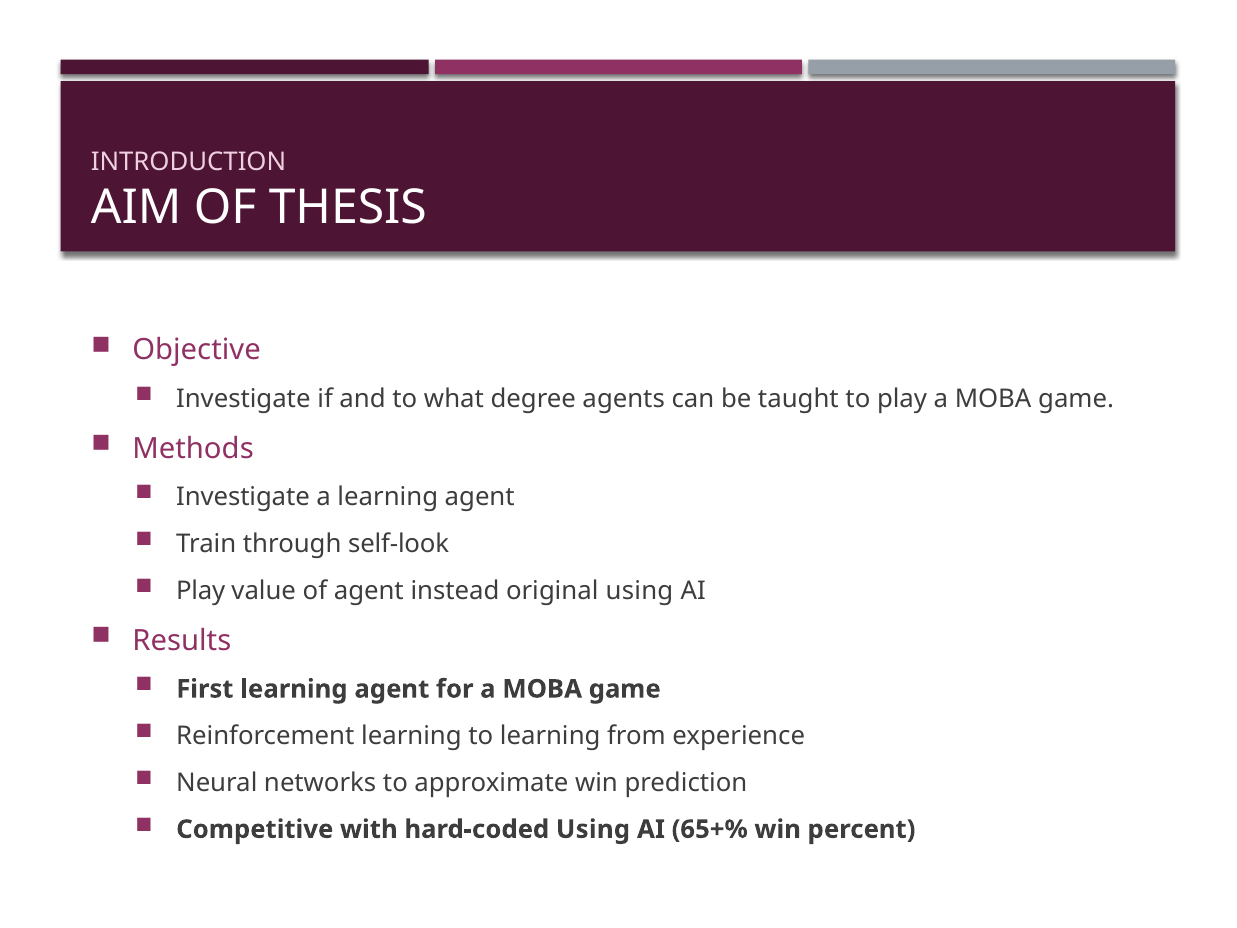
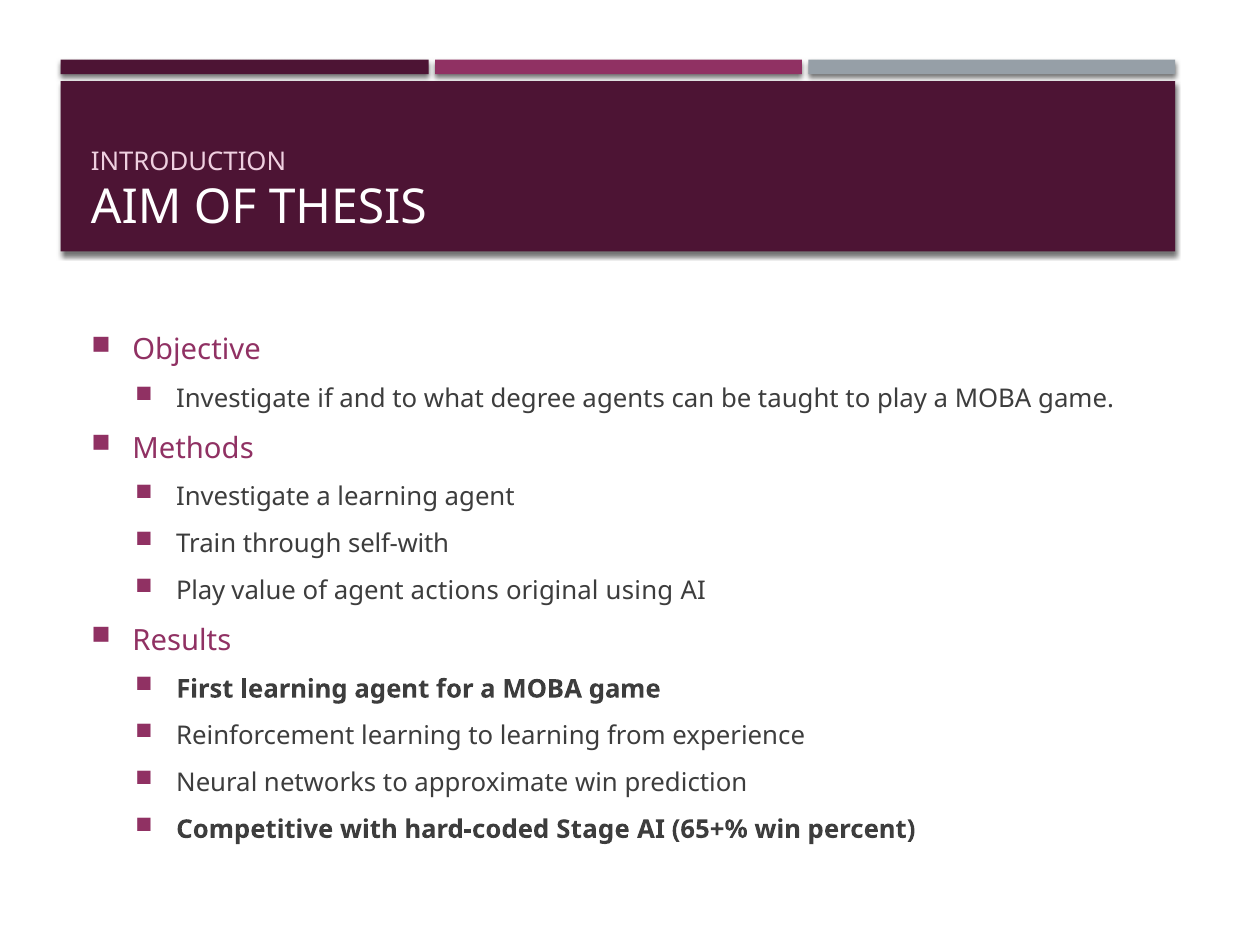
self-look: self-look -> self-with
instead: instead -> actions
hard-coded Using: Using -> Stage
